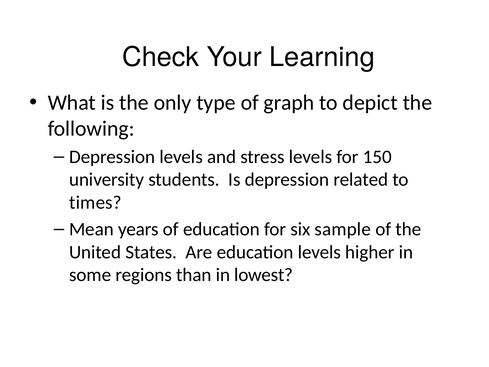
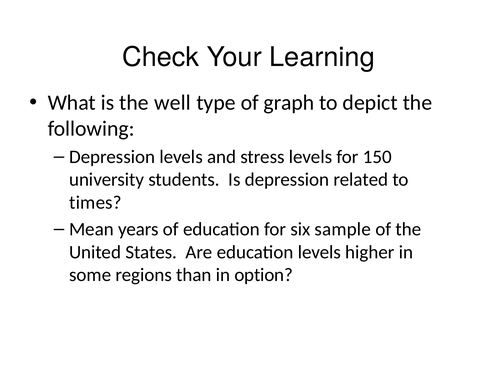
only: only -> well
lowest: lowest -> option
